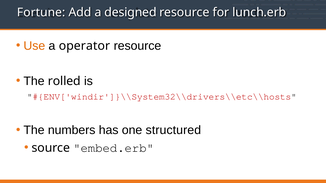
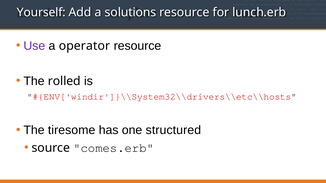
Fortune: Fortune -> Yourself
designed: designed -> solutions
Use colour: orange -> purple
numbers: numbers -> tiresome
embed.erb: embed.erb -> comes.erb
